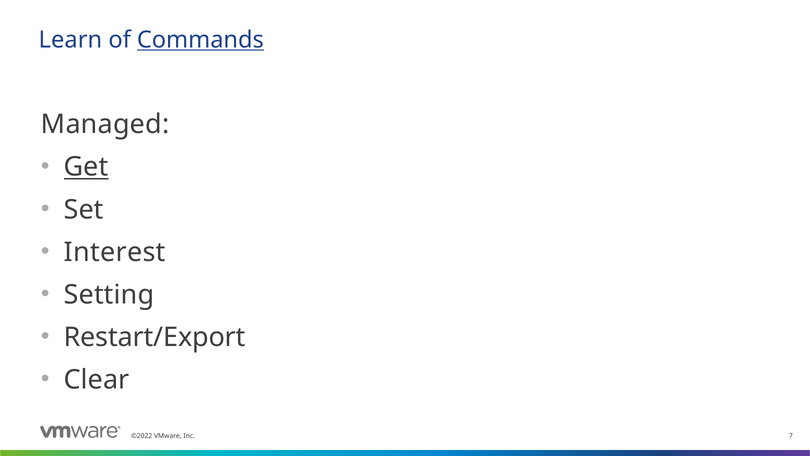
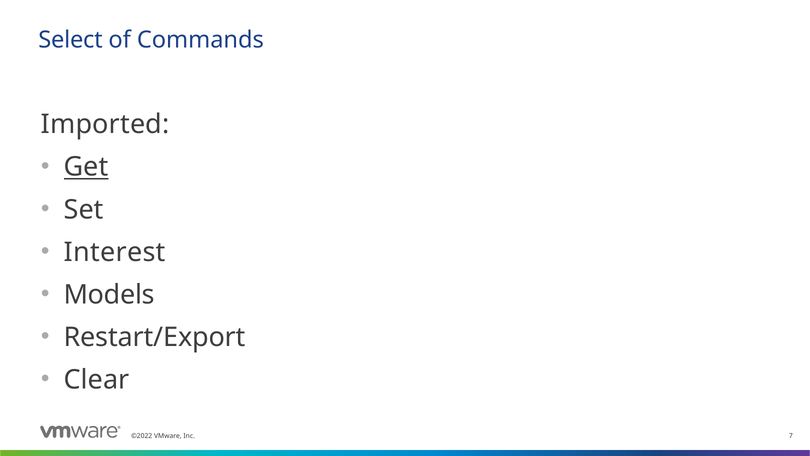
Learn: Learn -> Select
Commands underline: present -> none
Managed: Managed -> Imported
Setting: Setting -> Models
